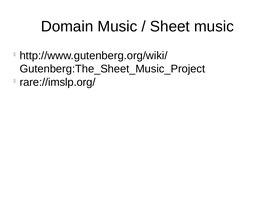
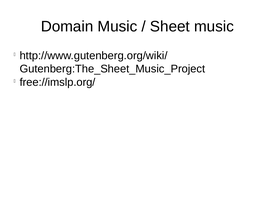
rare://imslp.org/: rare://imslp.org/ -> free://imslp.org/
